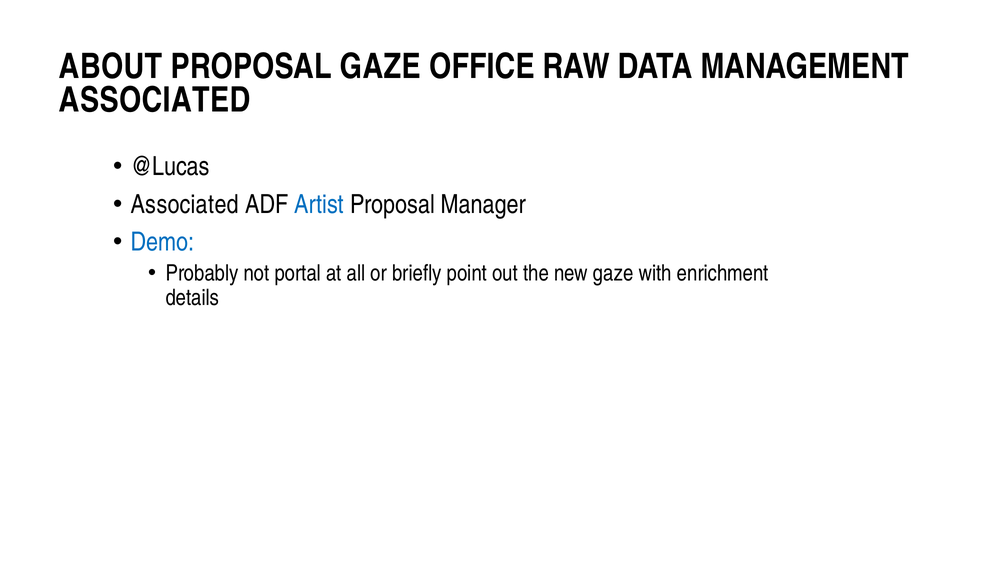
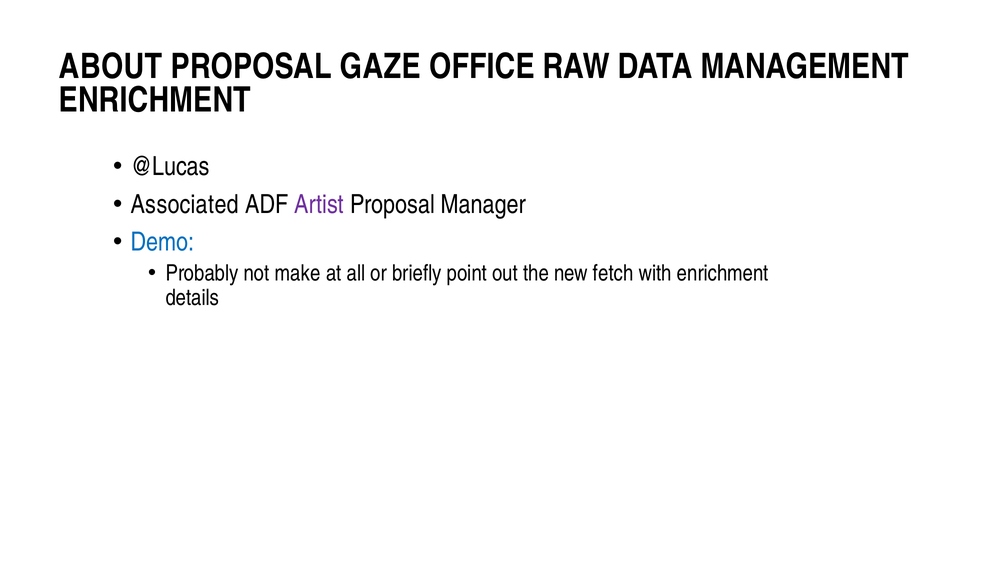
ASSOCIATED at (155, 100): ASSOCIATED -> ENRICHMENT
Artist colour: blue -> purple
portal: portal -> make
new gaze: gaze -> fetch
